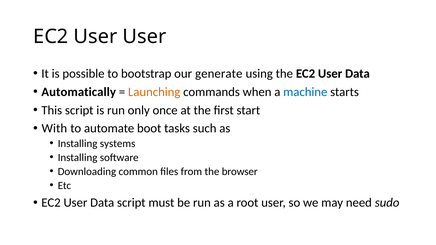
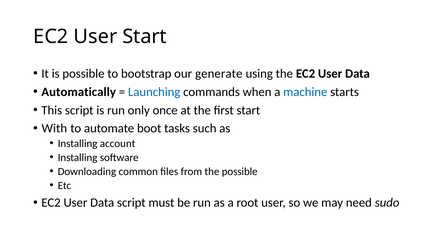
User User: User -> Start
Launching colour: orange -> blue
systems: systems -> account
the browser: browser -> possible
